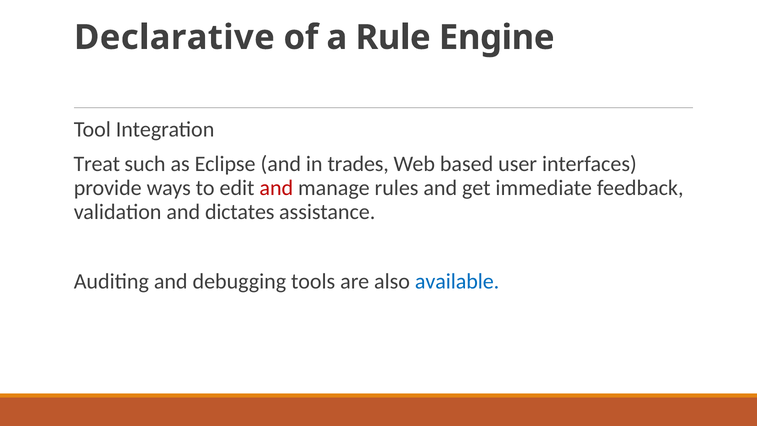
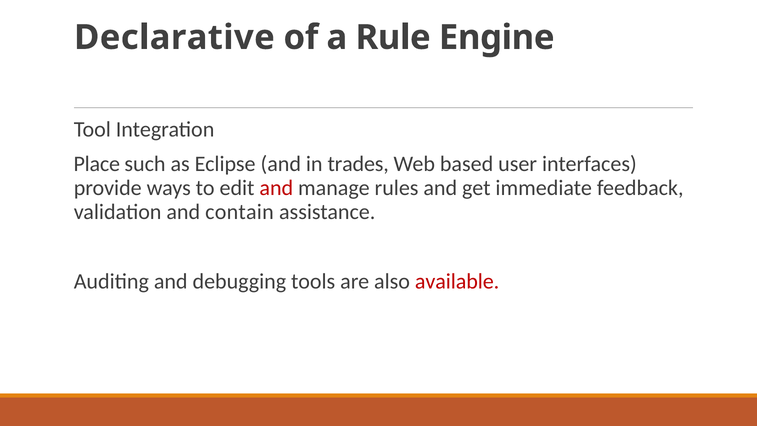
Treat: Treat -> Place
dictates: dictates -> contain
available colour: blue -> red
